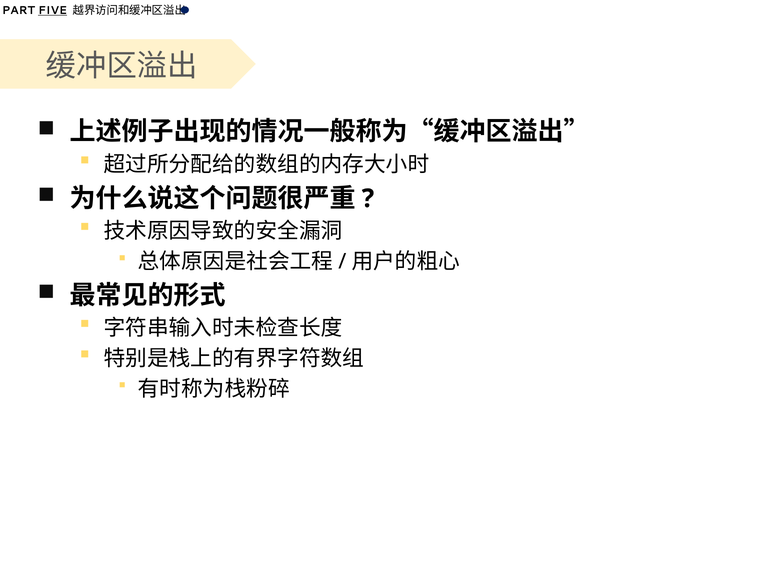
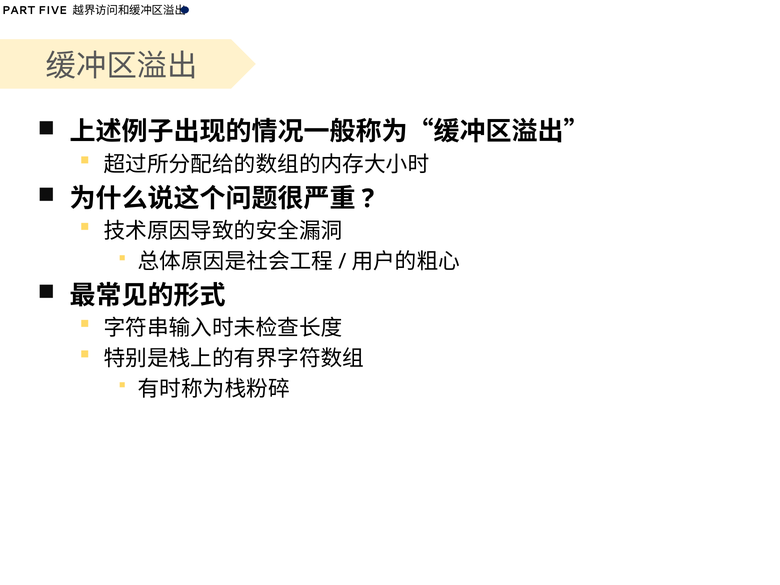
FIVE underline: present -> none
